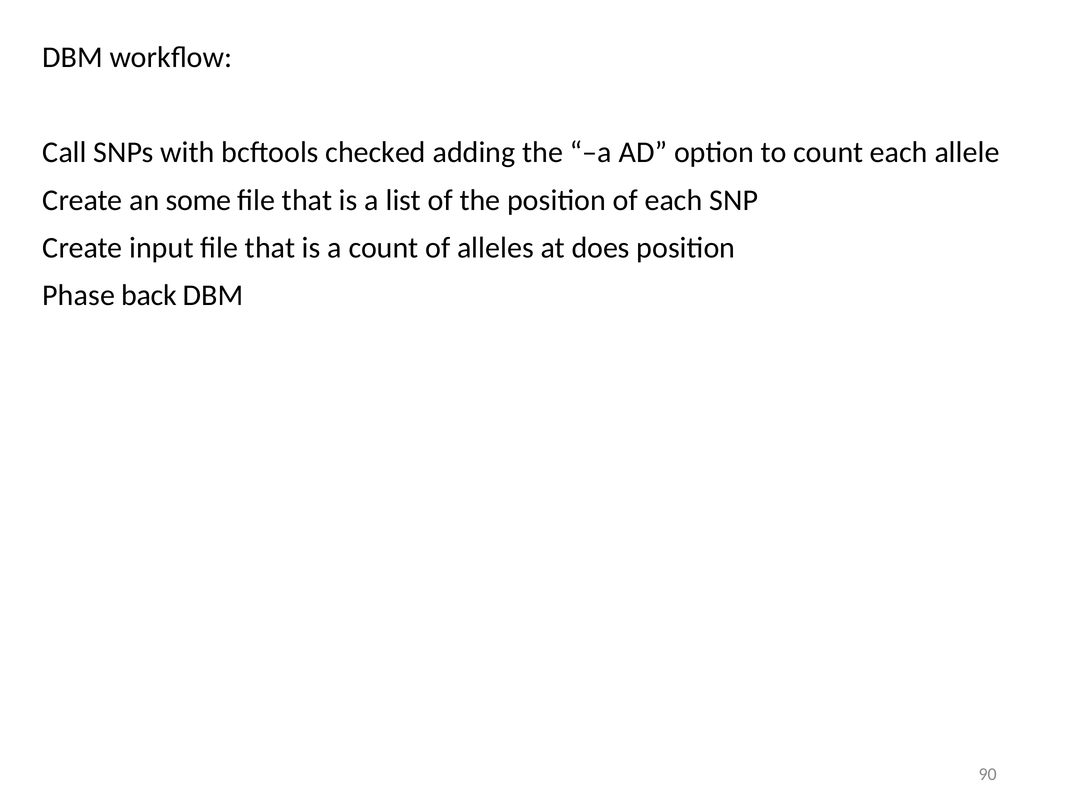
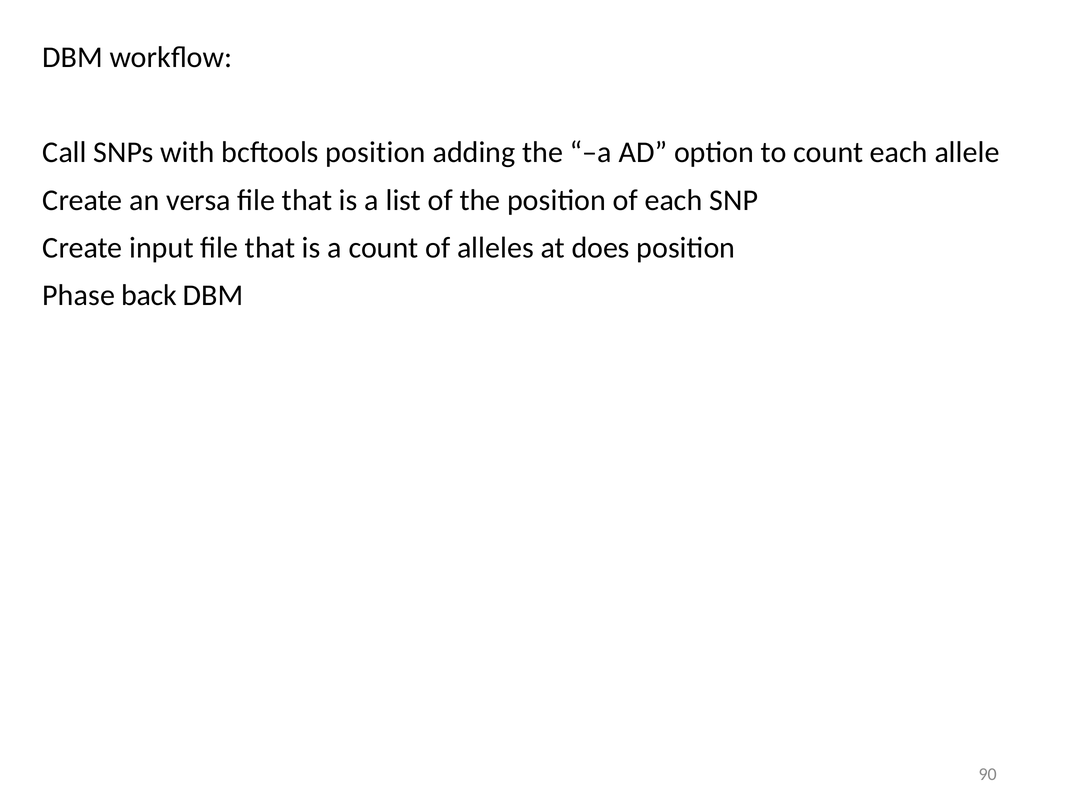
bcftools checked: checked -> position
some: some -> versa
